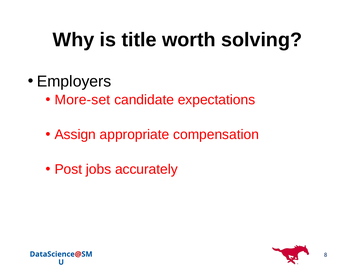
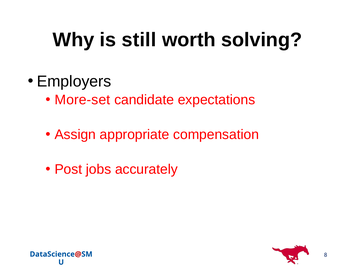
title: title -> still
